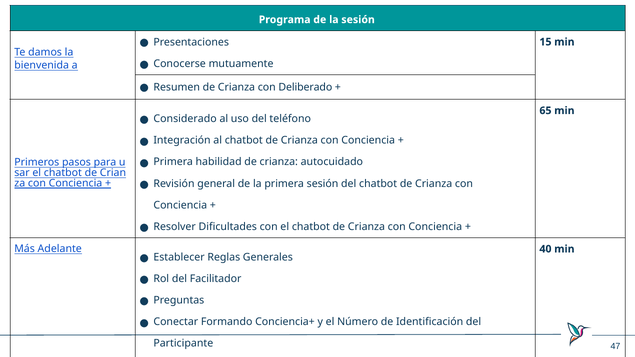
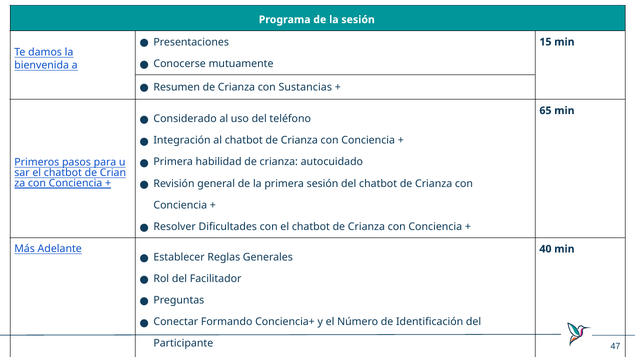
Deliberado: Deliberado -> Sustancias
